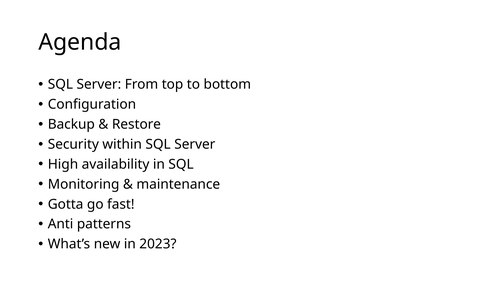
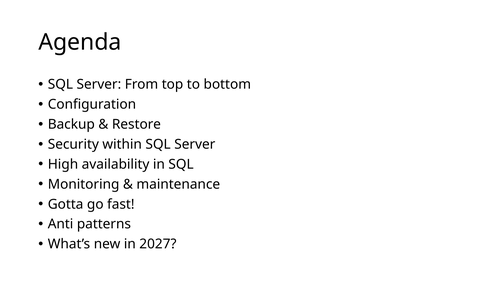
2023: 2023 -> 2027
